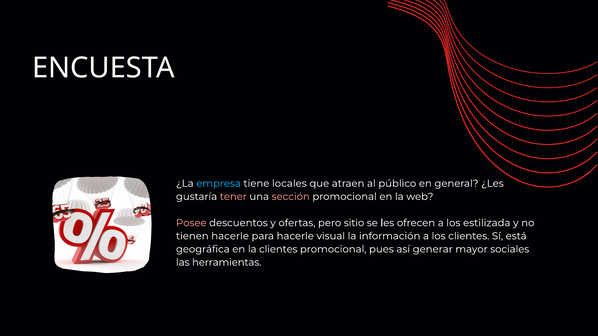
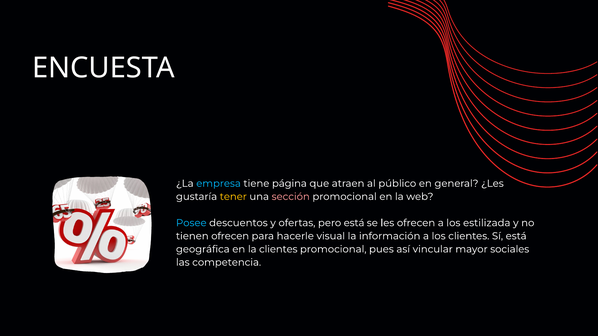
locales: locales -> página
tener colour: pink -> yellow
Posee colour: pink -> light blue
pero sitio: sitio -> está
tienen hacerle: hacerle -> ofrecen
generar: generar -> vincular
herramientas: herramientas -> competencia
